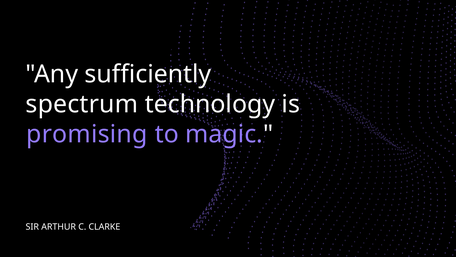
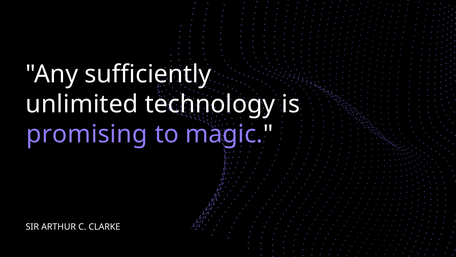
spectrum: spectrum -> unlimited
